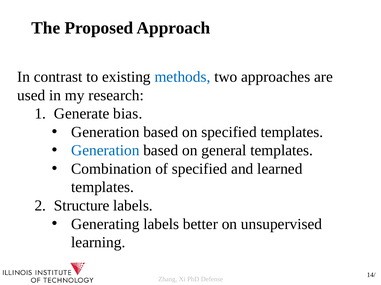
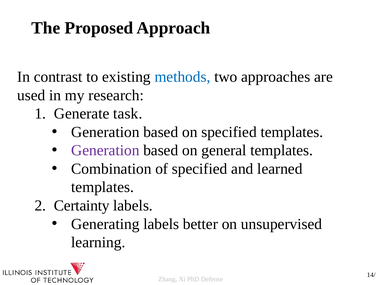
bias: bias -> task
Generation at (105, 151) colour: blue -> purple
Structure: Structure -> Certainty
